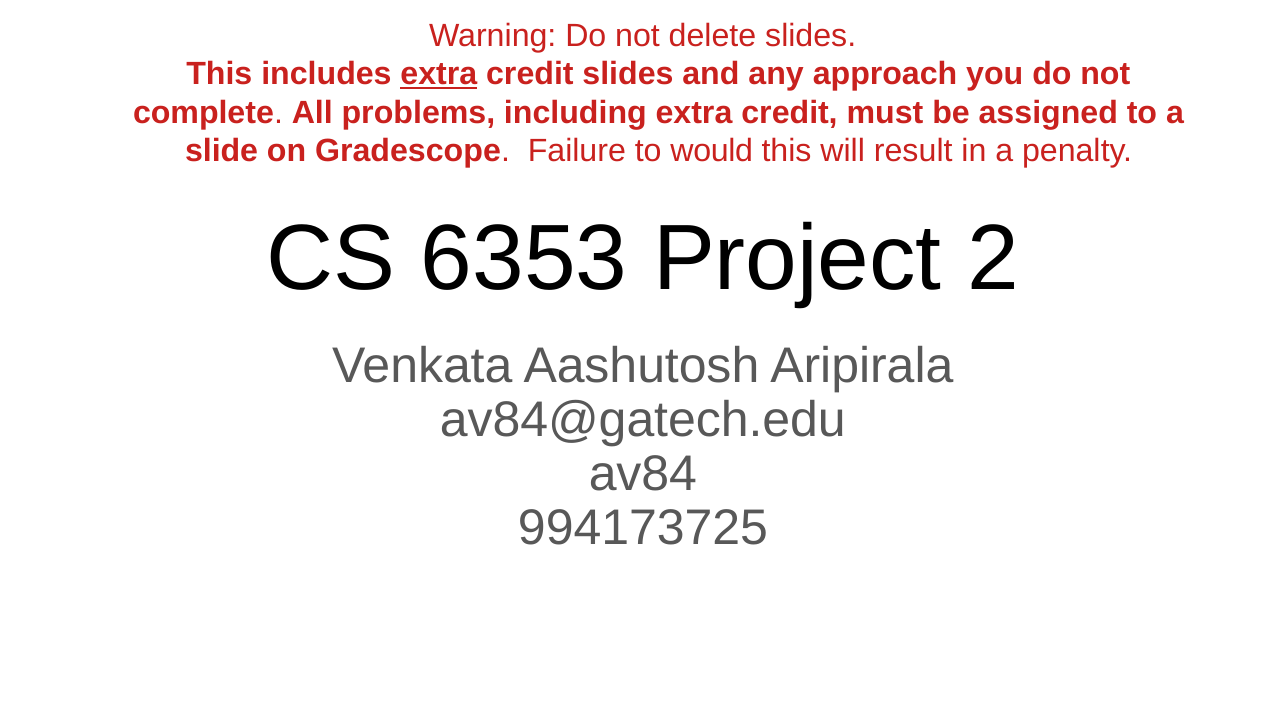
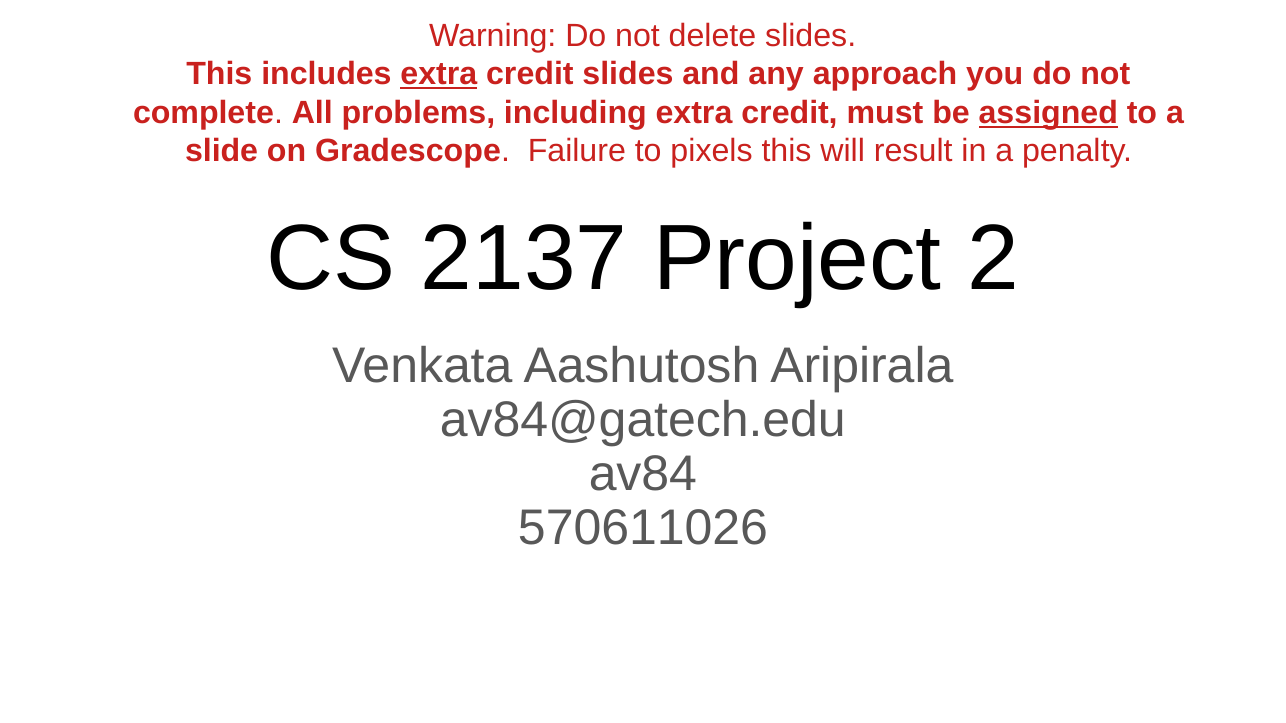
assigned underline: none -> present
would: would -> pixels
6353: 6353 -> 2137
994173725: 994173725 -> 570611026
